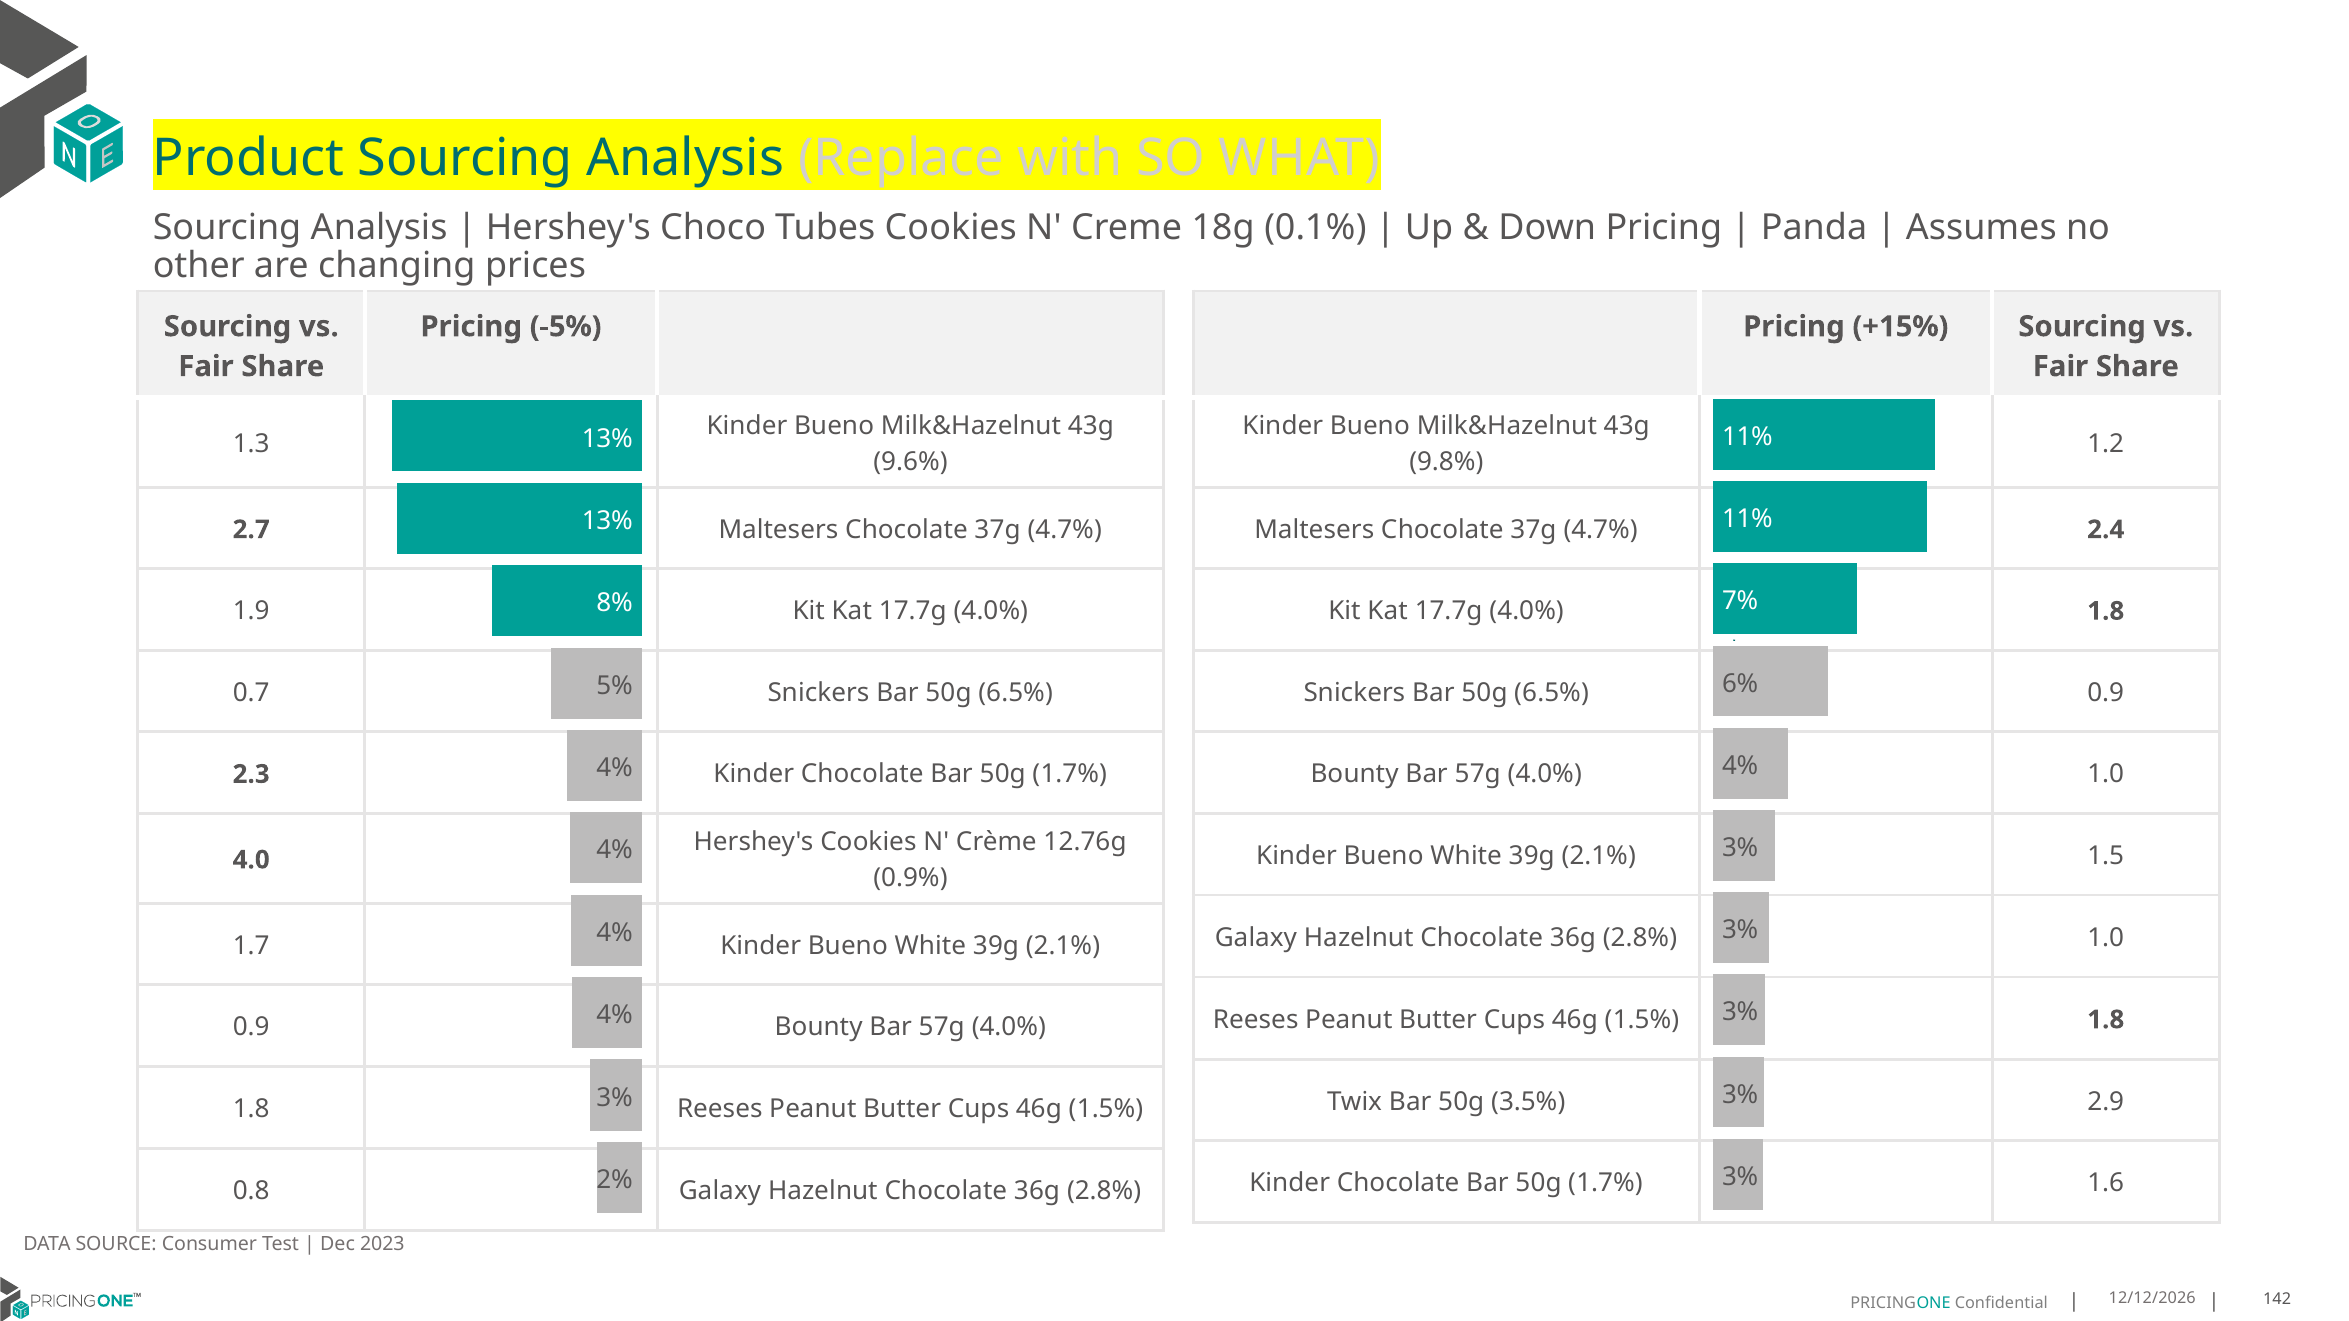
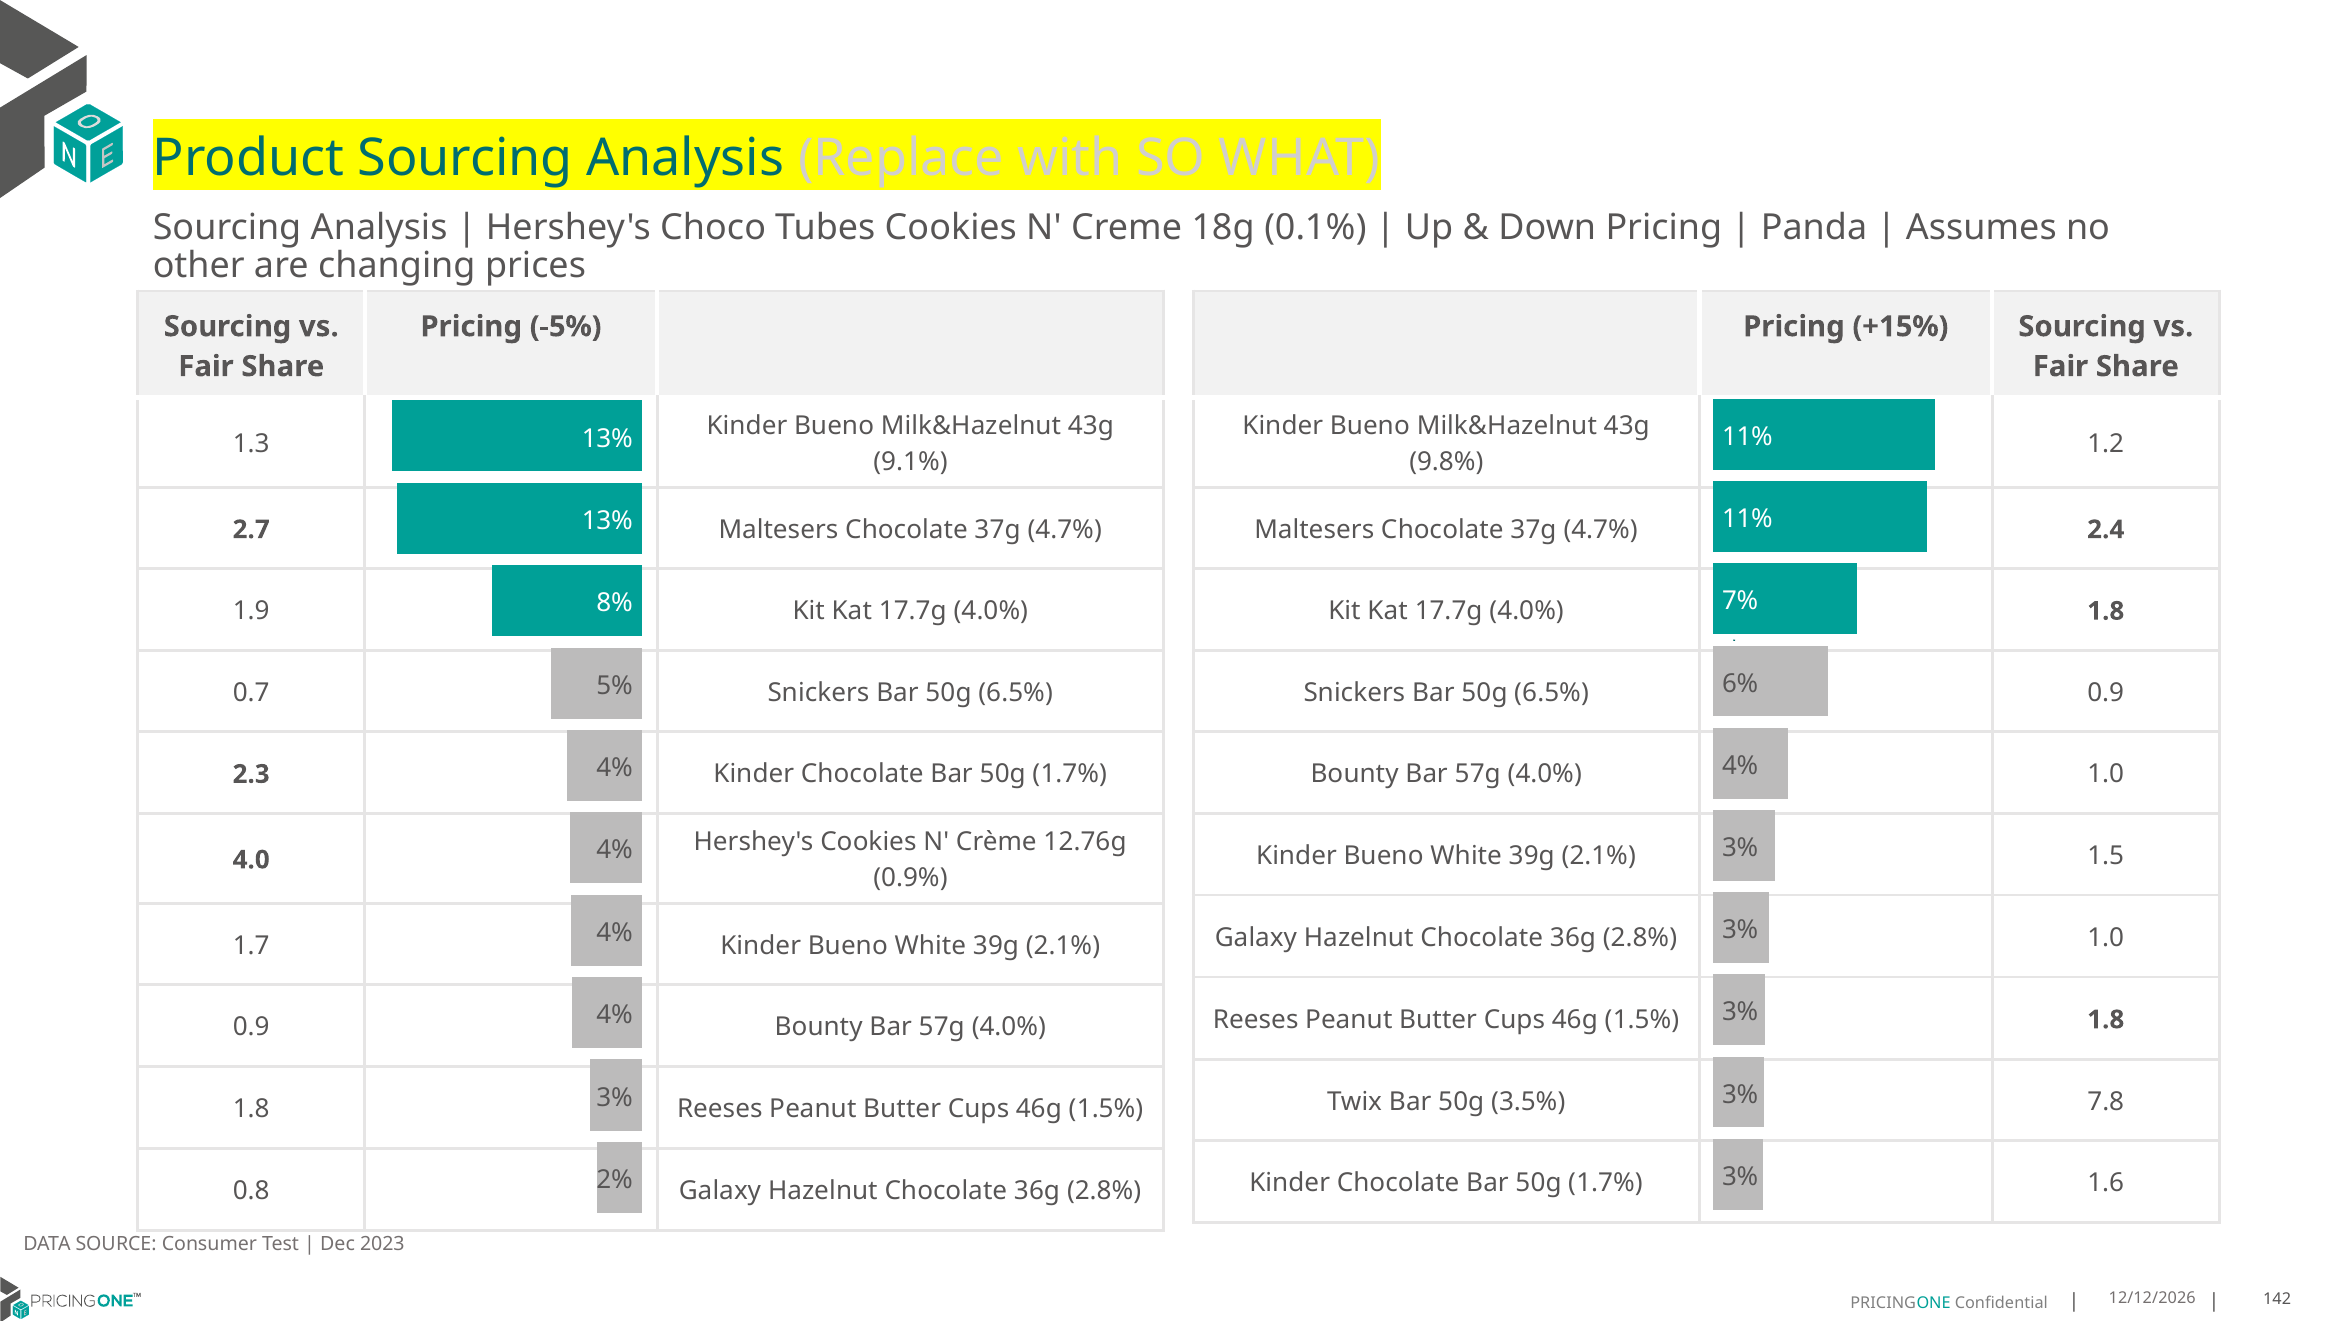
9.6%: 9.6% -> 9.1%
2.9: 2.9 -> 7.8
